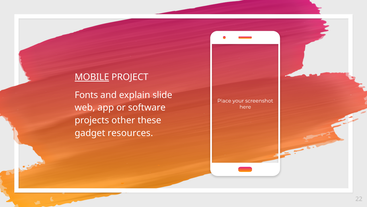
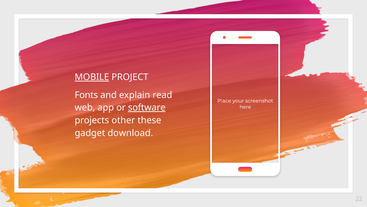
slide: slide -> read
software underline: none -> present
resources: resources -> download
